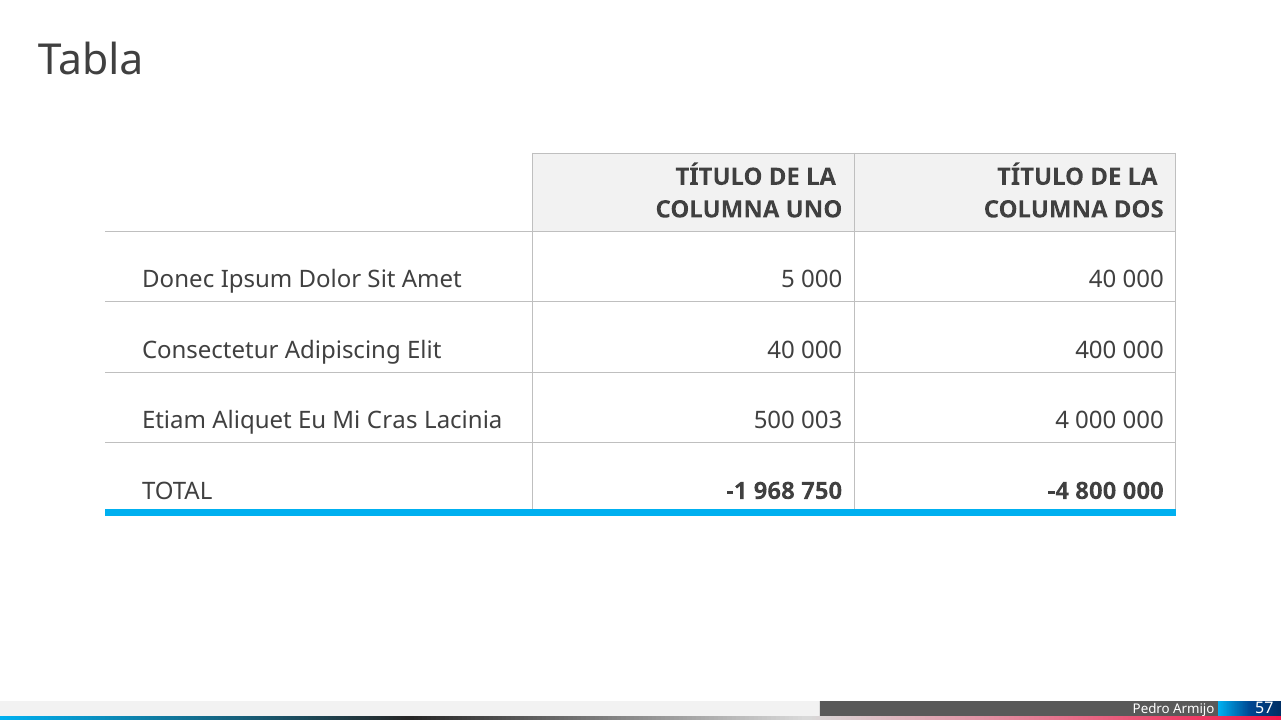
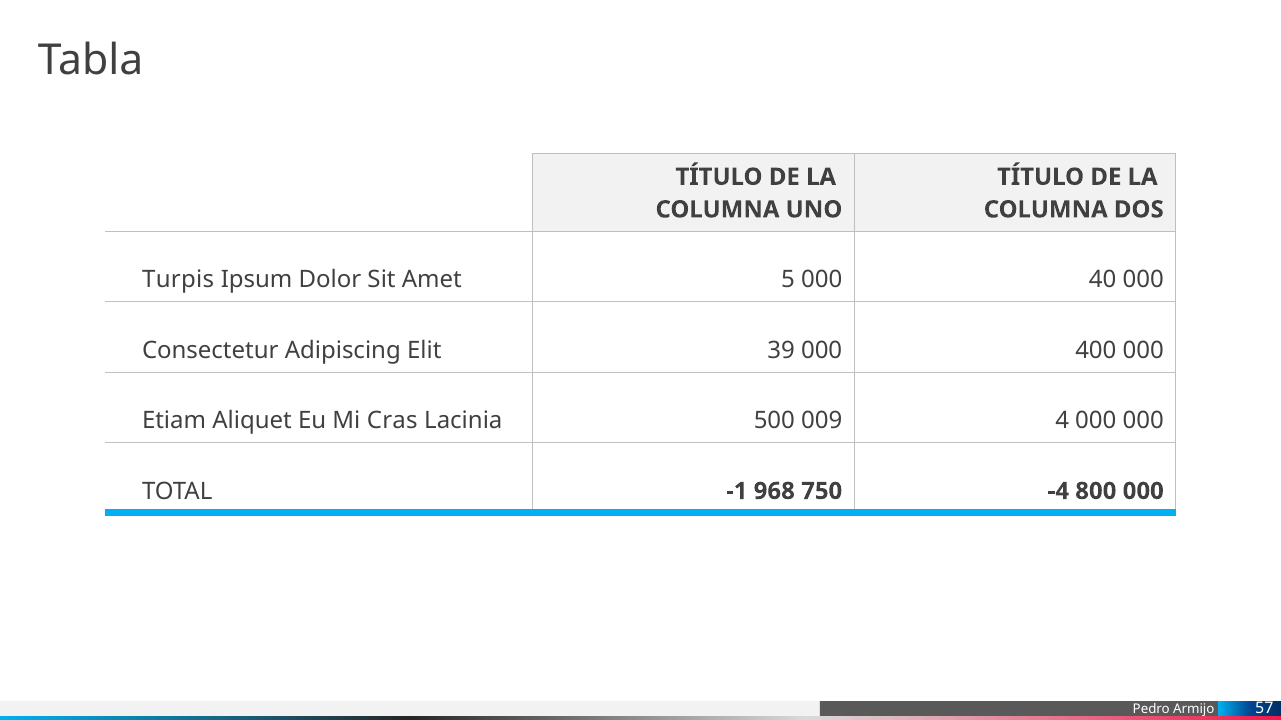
Donec: Donec -> Turpis
Elit 40: 40 -> 39
003: 003 -> 009
